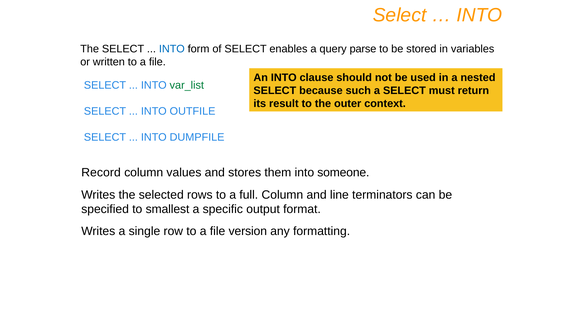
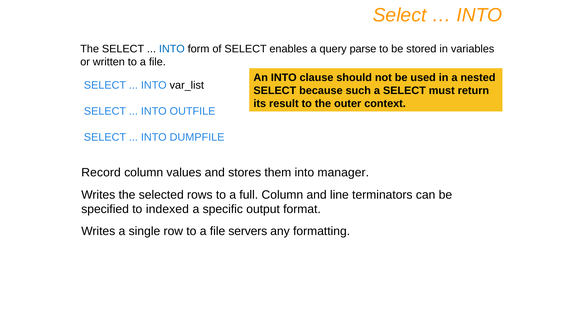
var_list colour: green -> black
someone: someone -> manager
smallest: smallest -> indexed
version: version -> servers
